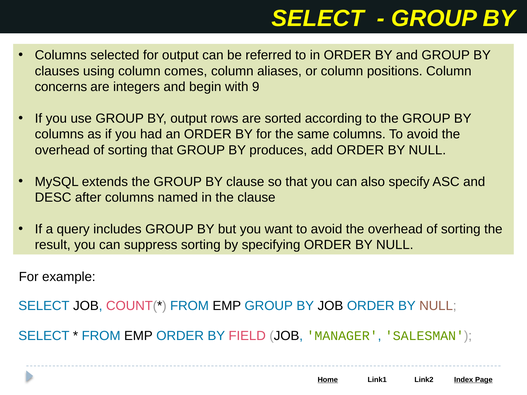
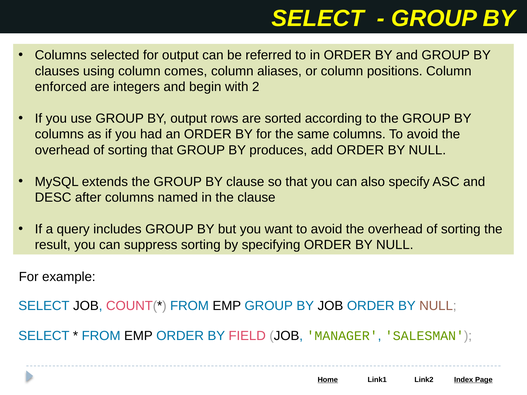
concerns: concerns -> enforced
9: 9 -> 2
